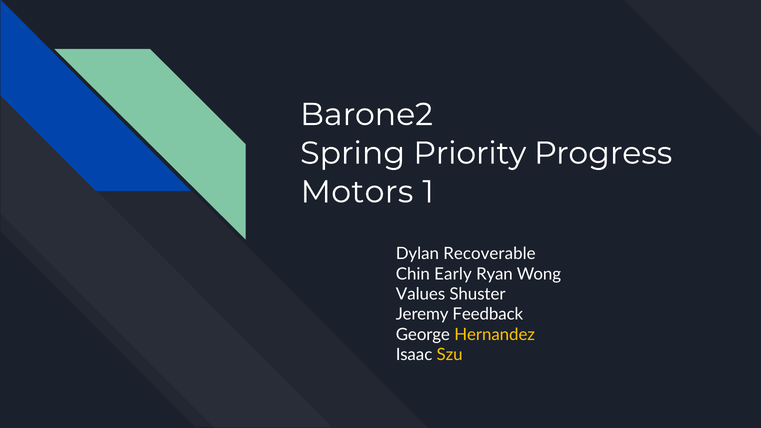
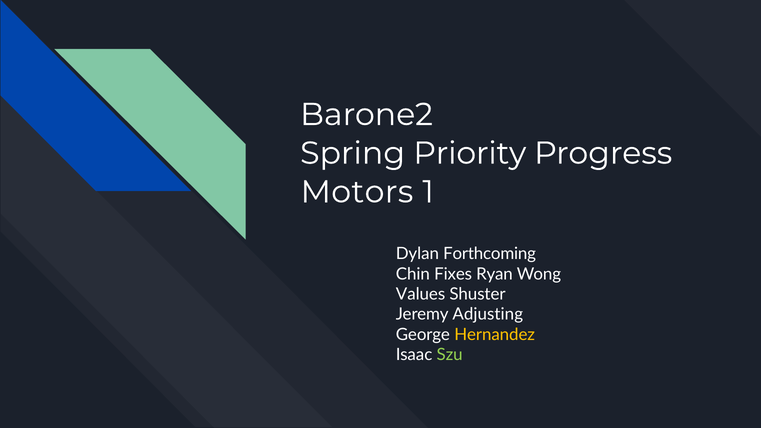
Recoverable: Recoverable -> Forthcoming
Early: Early -> Fixes
Feedback: Feedback -> Adjusting
Szu colour: yellow -> light green
